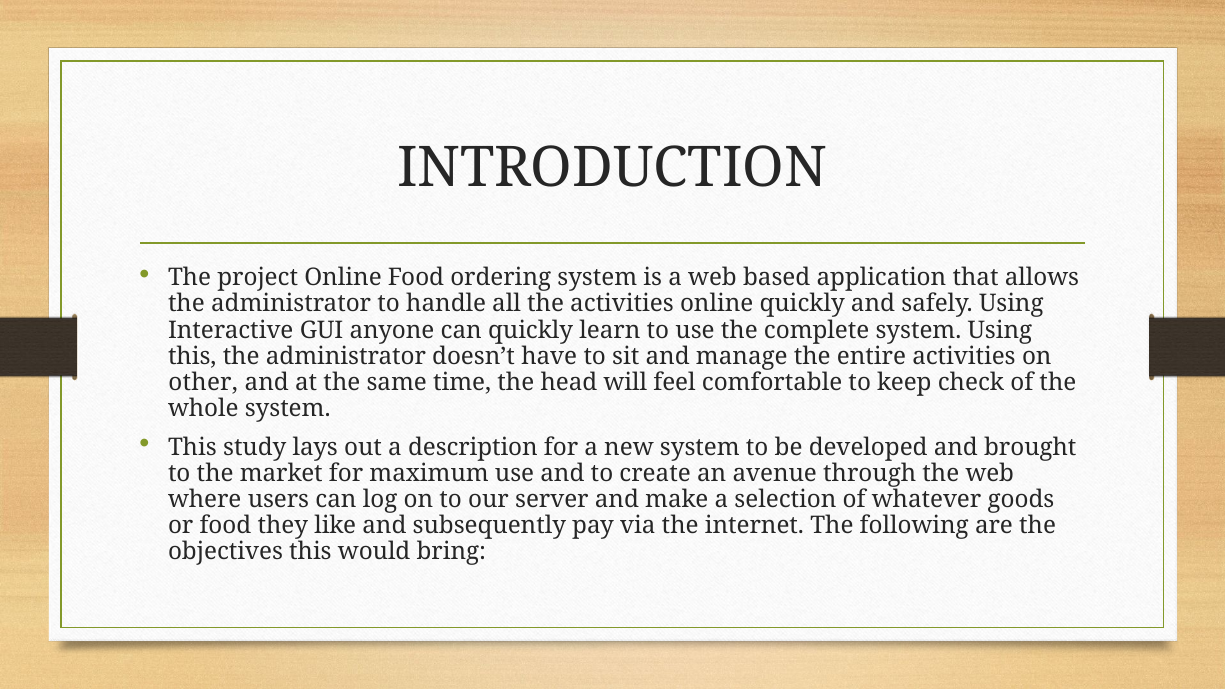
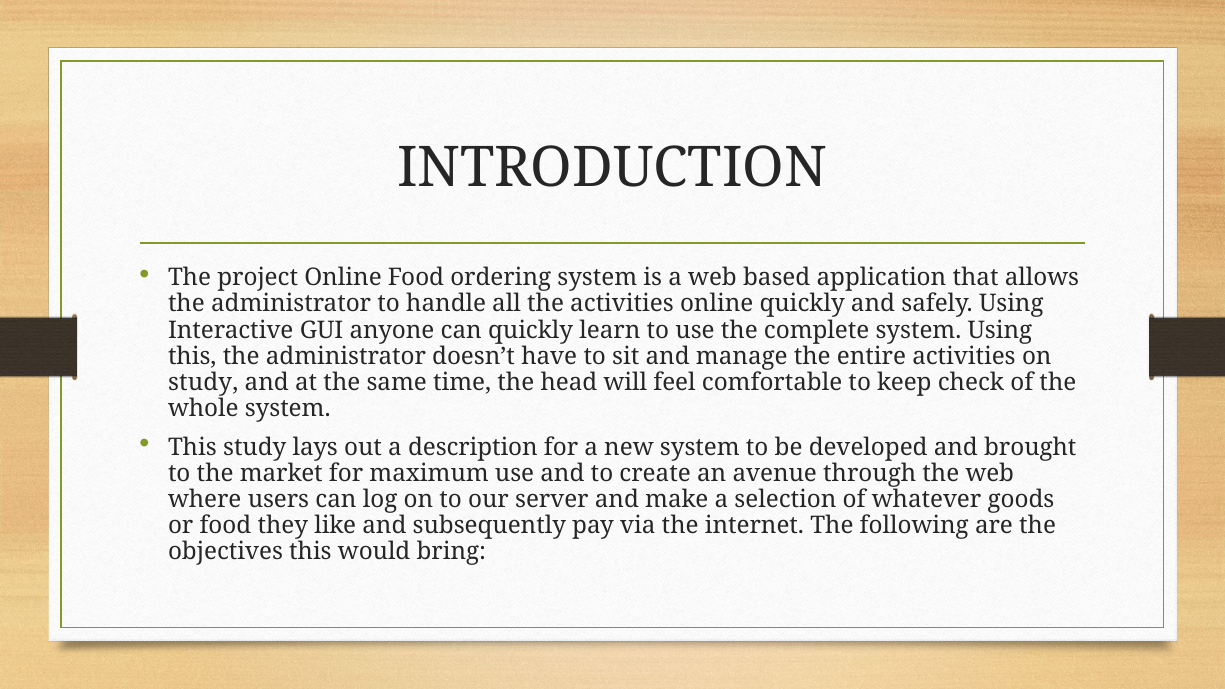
other at (203, 383): other -> study
